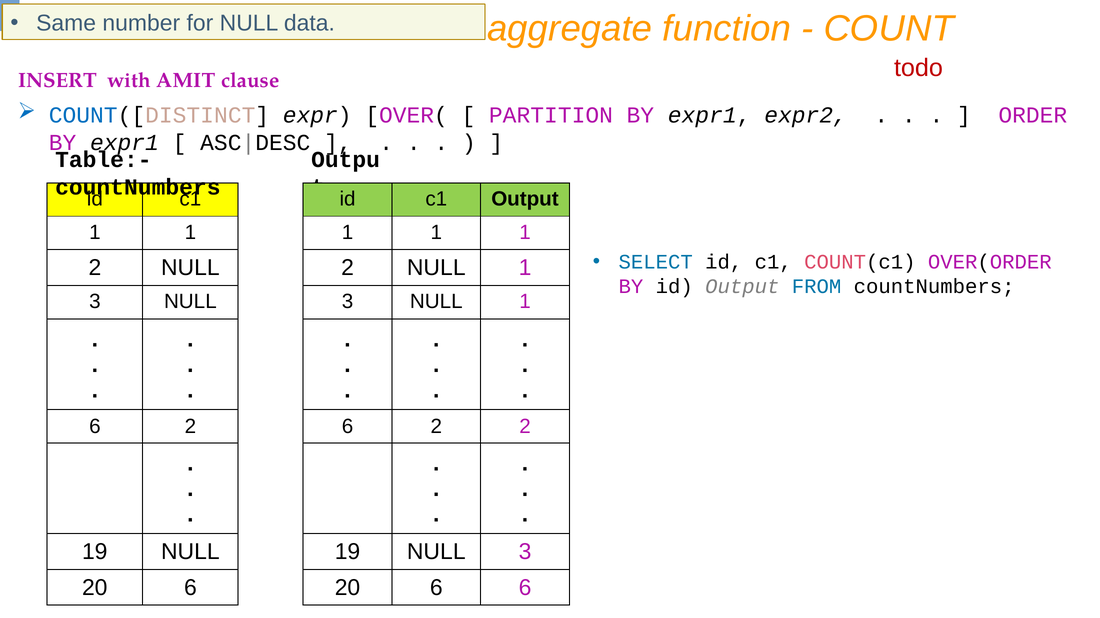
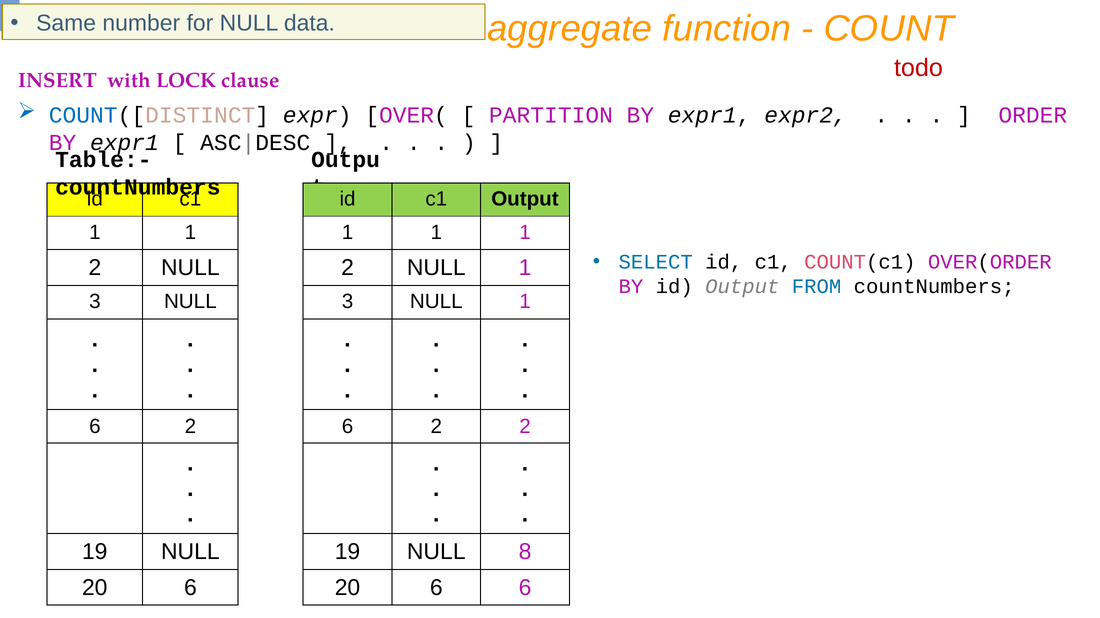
AMIT: AMIT -> LOCK
19 NULL 3: 3 -> 8
